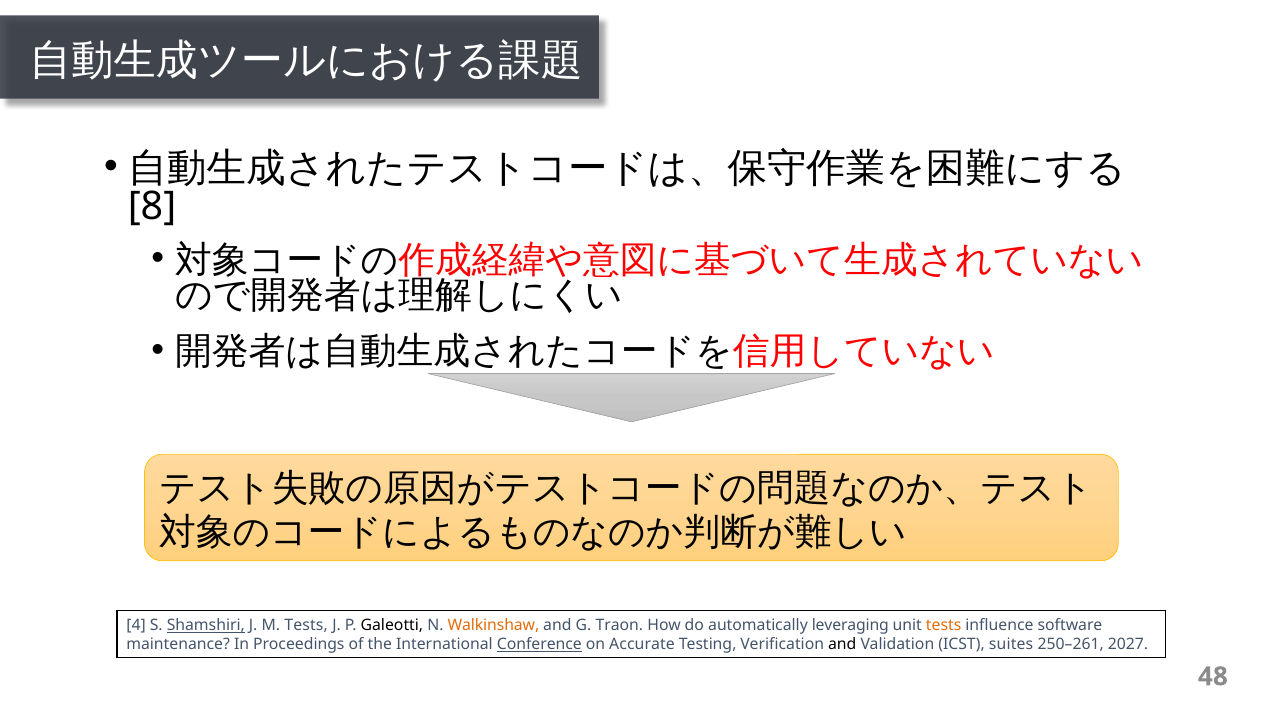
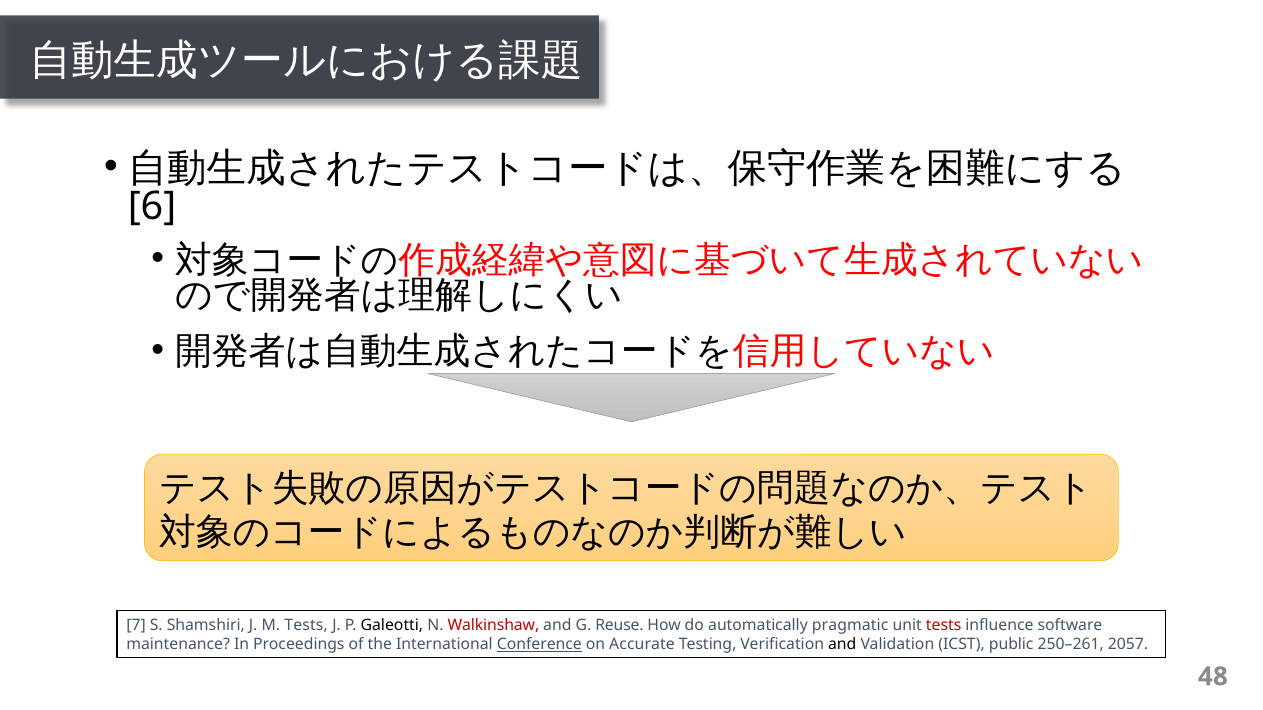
8: 8 -> 6
4: 4 -> 7
Shamshiri underline: present -> none
Walkinshaw colour: orange -> red
Traon: Traon -> Reuse
leveraging: leveraging -> pragmatic
tests at (944, 626) colour: orange -> red
suites: suites -> public
2027: 2027 -> 2057
